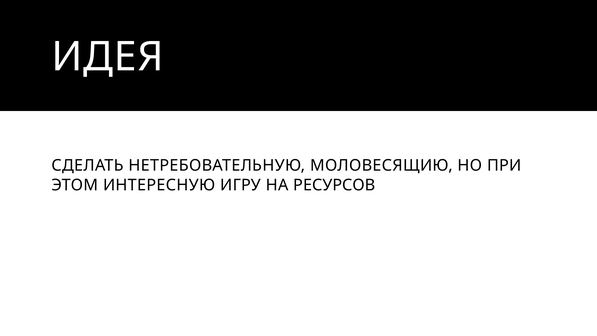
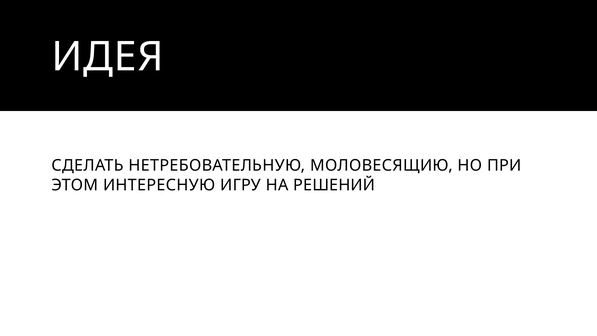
РЕСУРСОВ: РЕСУРСОВ -> РЕШЕНИЙ
